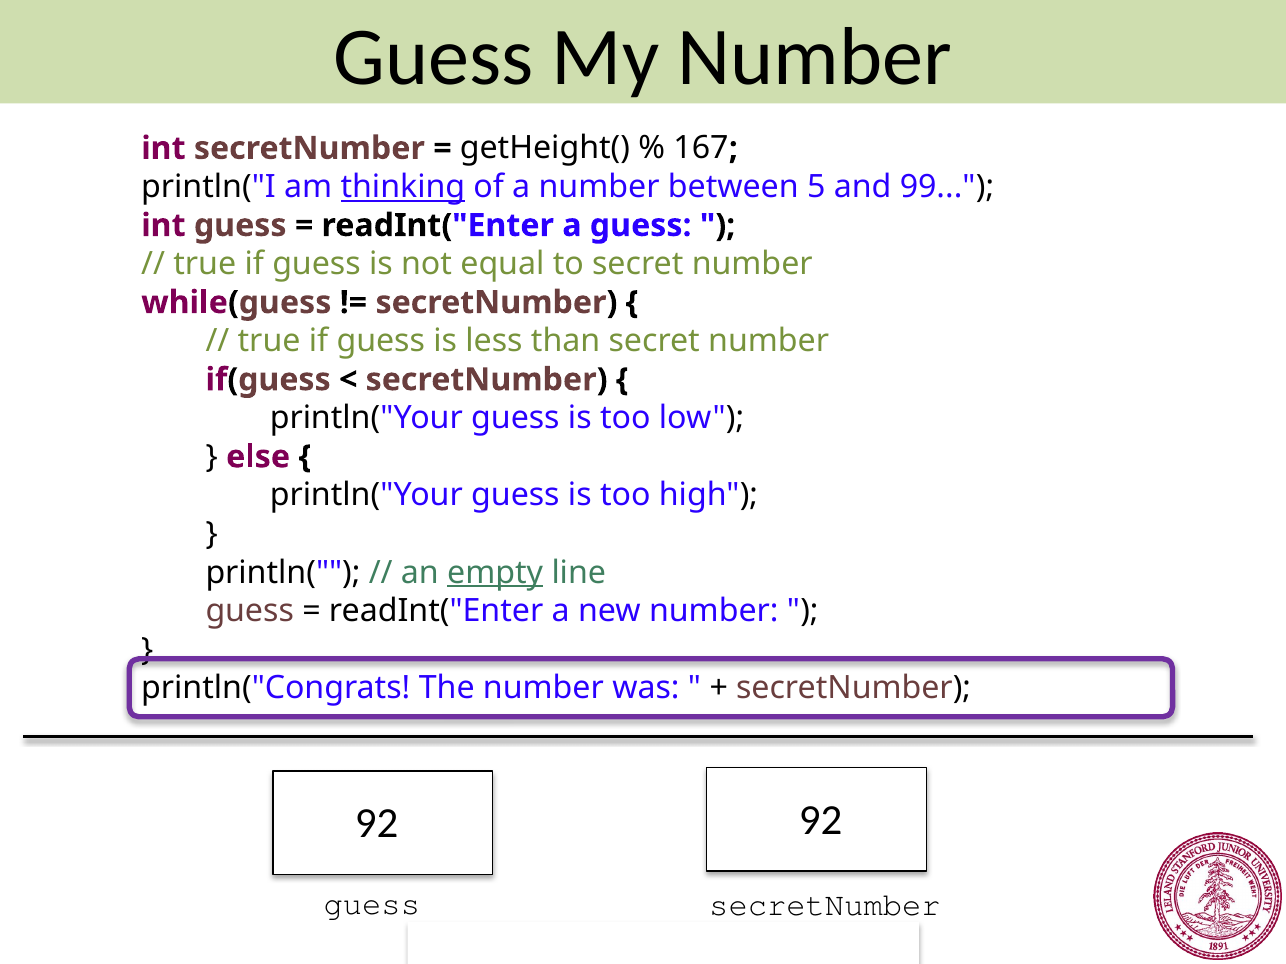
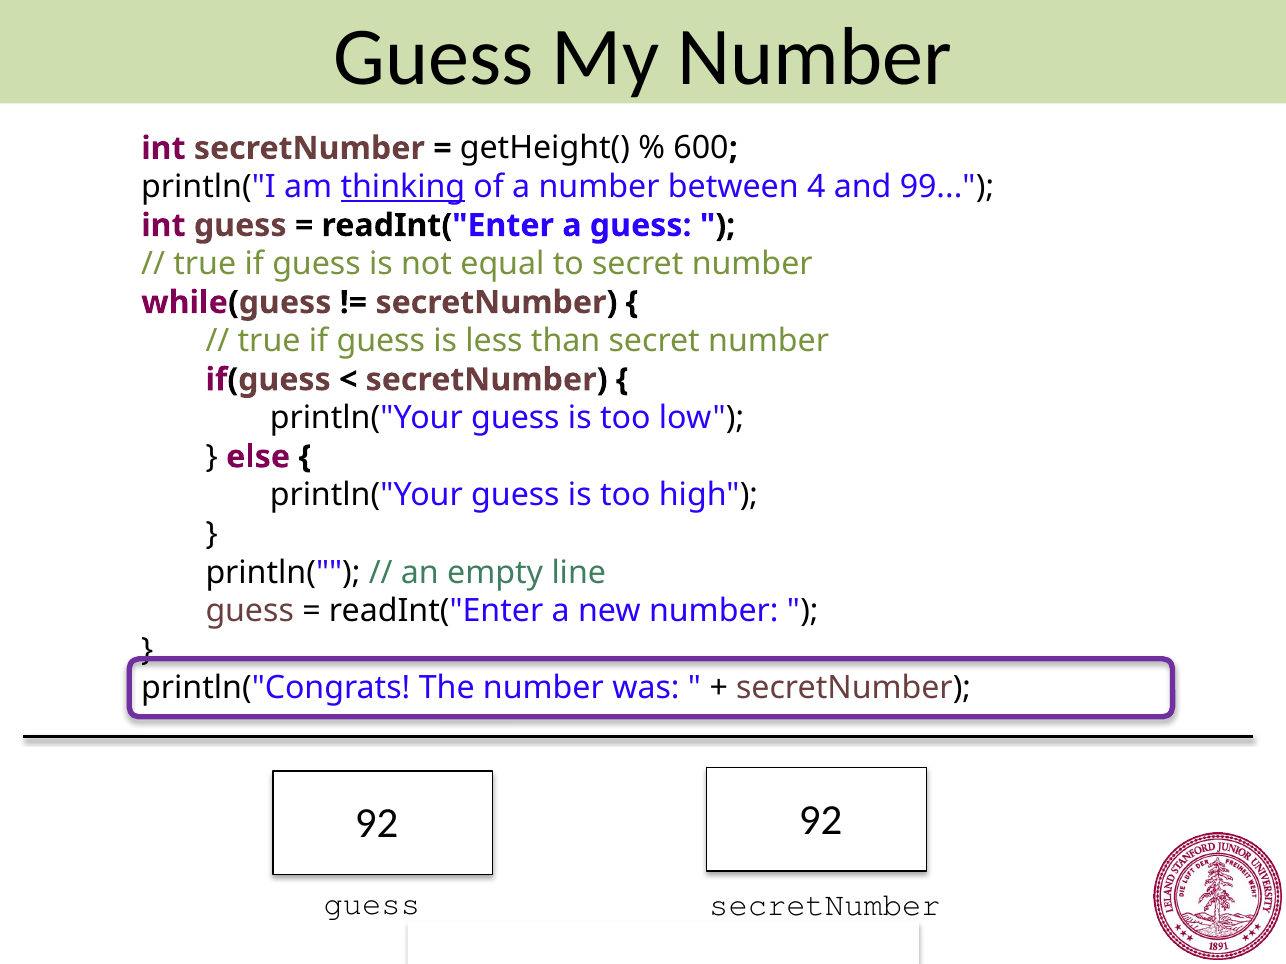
167: 167 -> 600
5: 5 -> 4
empty underline: present -> none
